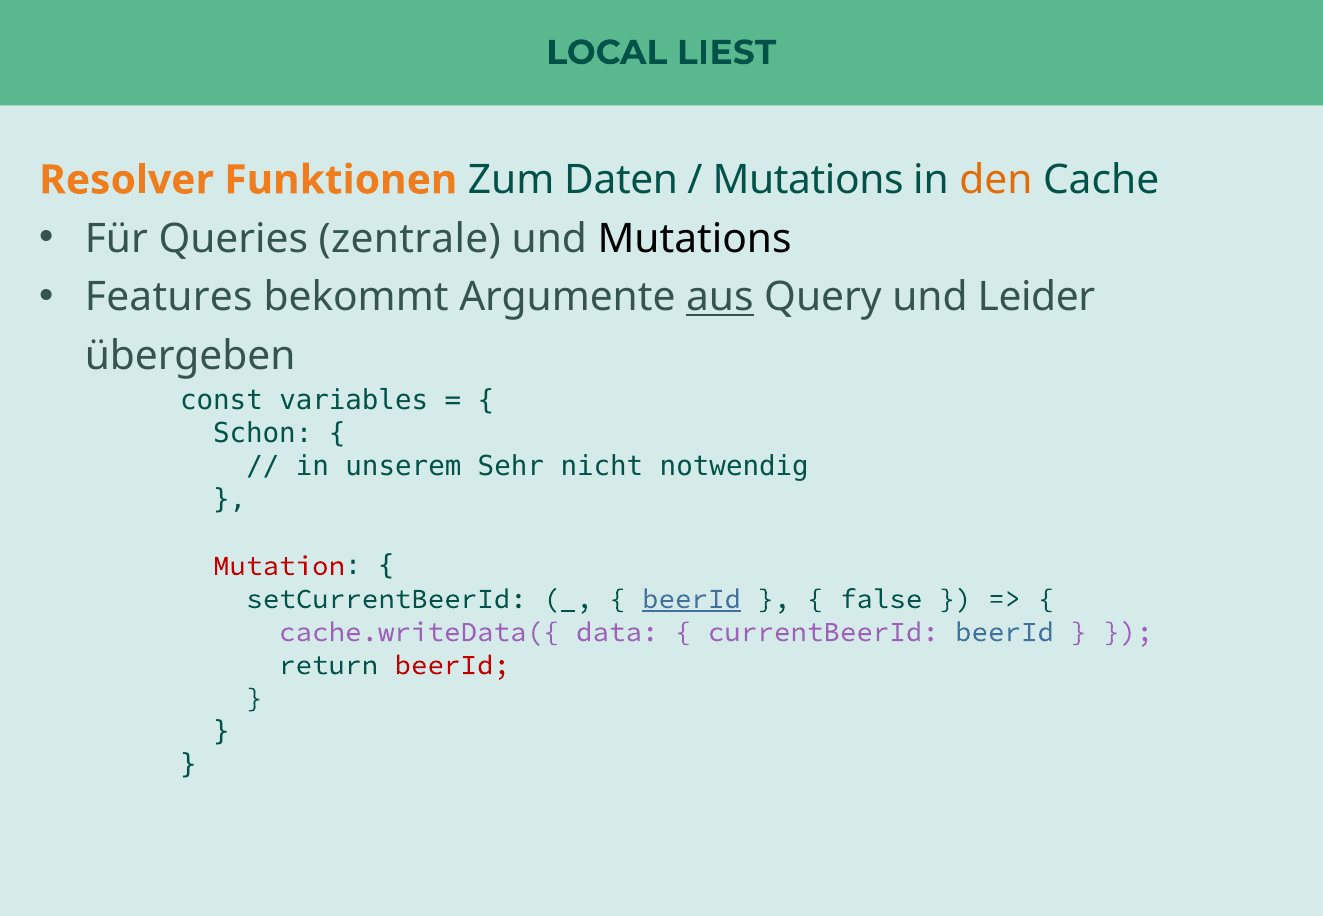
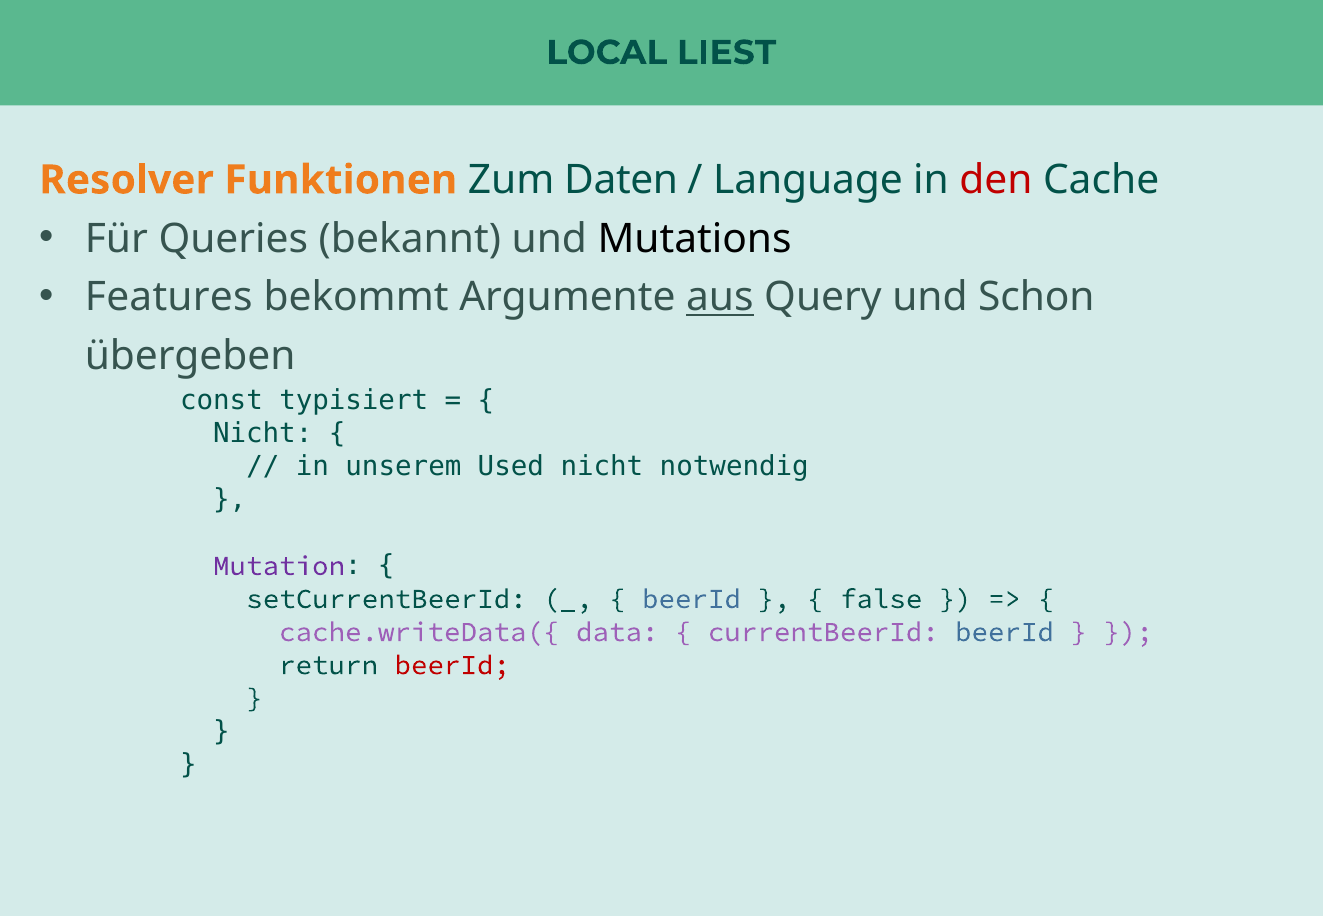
Mutations at (808, 180): Mutations -> Language
den colour: orange -> red
zentrale: zentrale -> bekannt
Leider: Leider -> Schon
variables: variables -> typisiert
Schon at (263, 433): Schon -> Nicht
Sehr: Sehr -> Used
Mutation colour: red -> purple
beerId at (691, 599) underline: present -> none
